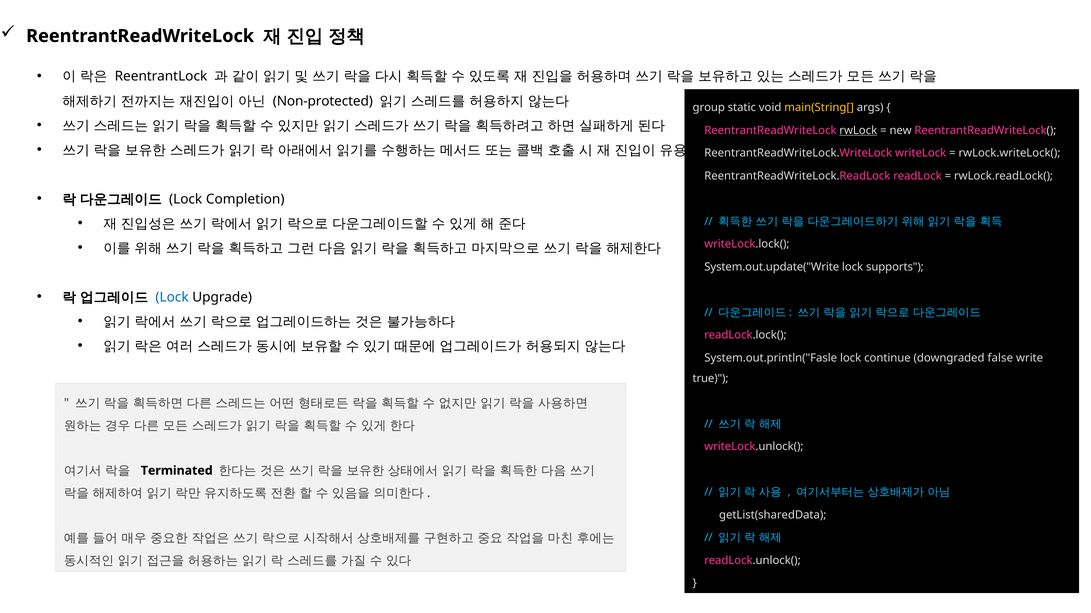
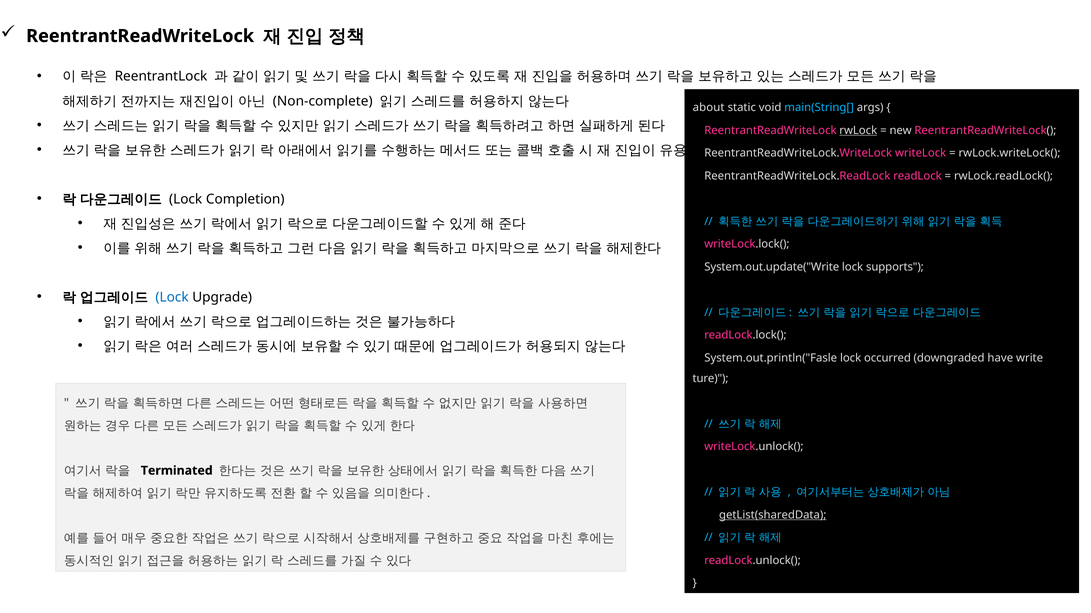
Non-protected: Non-protected -> Non-complete
group: group -> about
main(String[ colour: yellow -> light blue
continue: continue -> occurred
false: false -> have
true: true -> ture
getList(sharedData underline: none -> present
